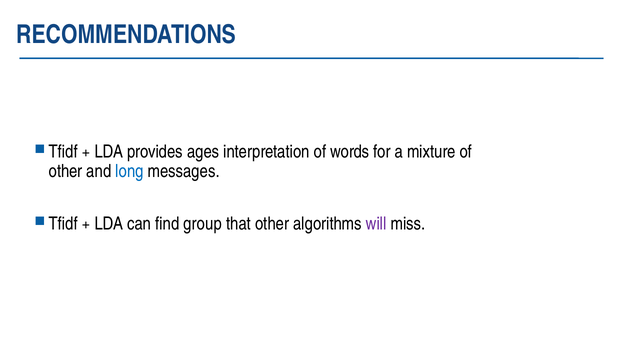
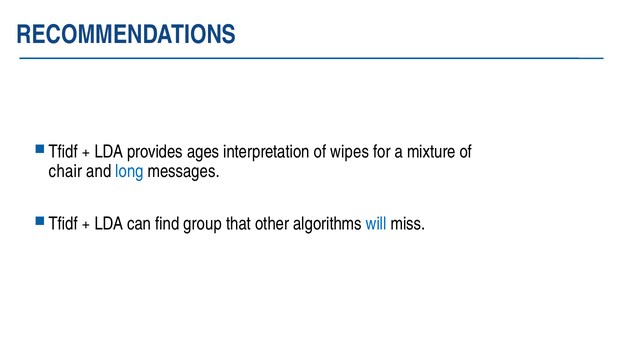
words: words -> wipes
other at (66, 172): other -> chair
will colour: purple -> blue
